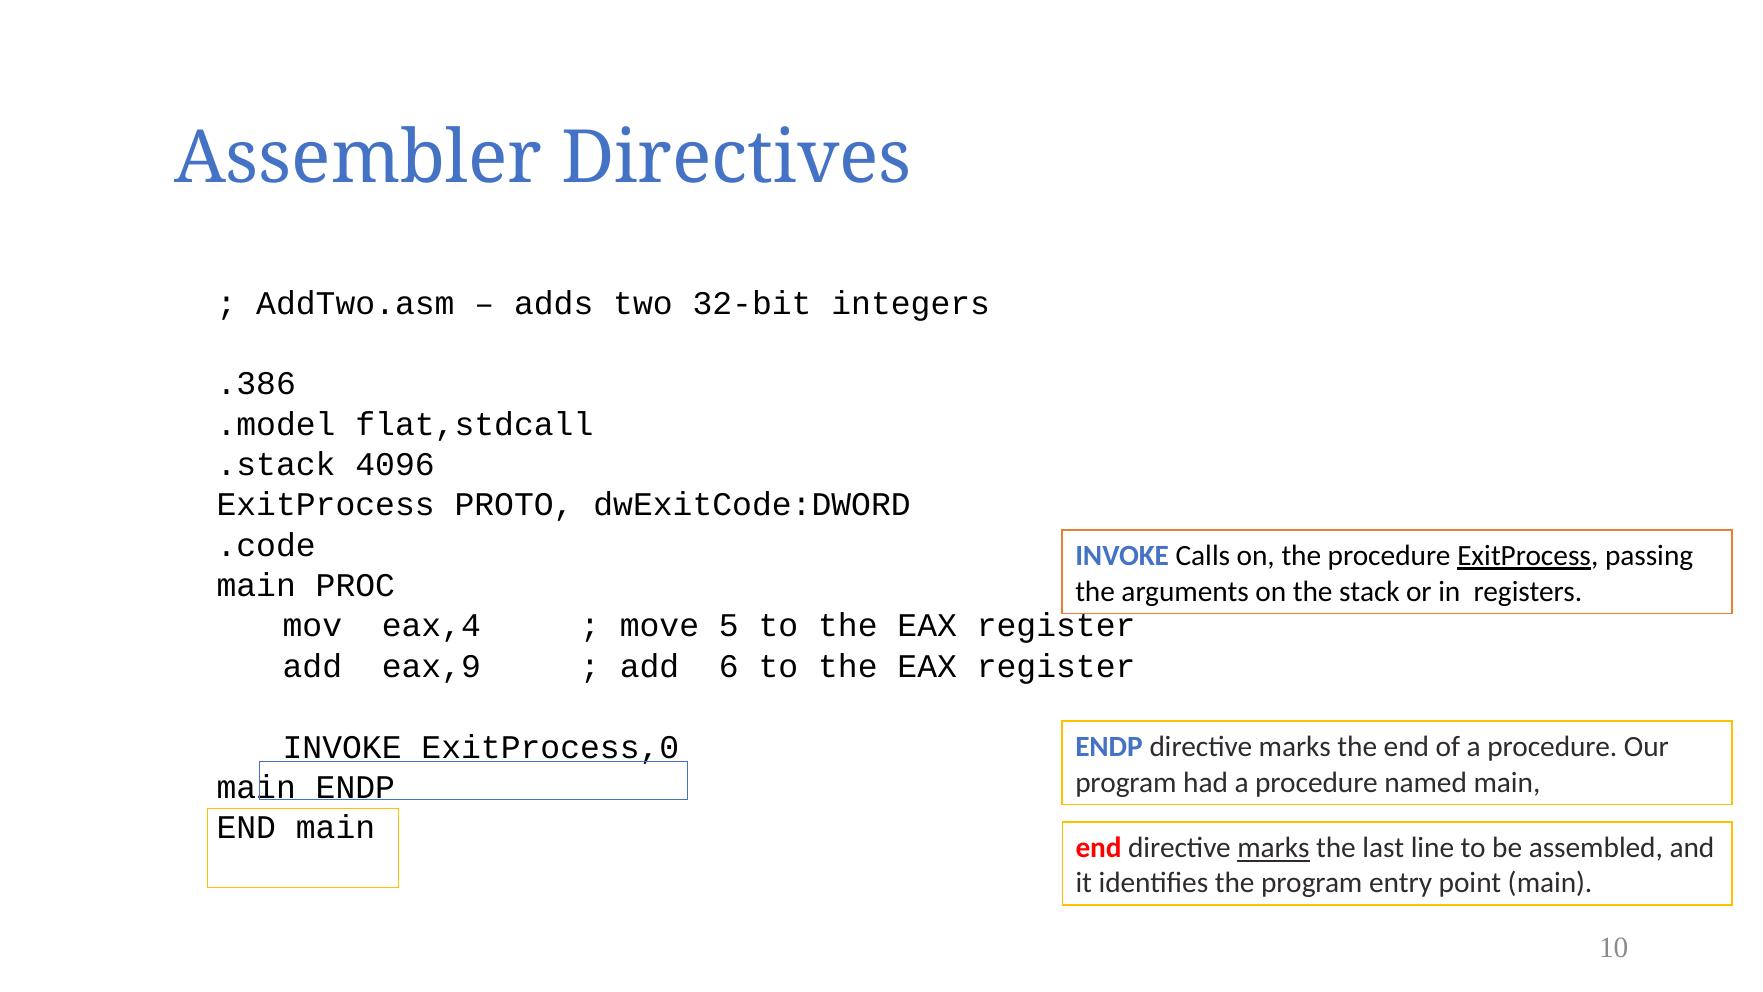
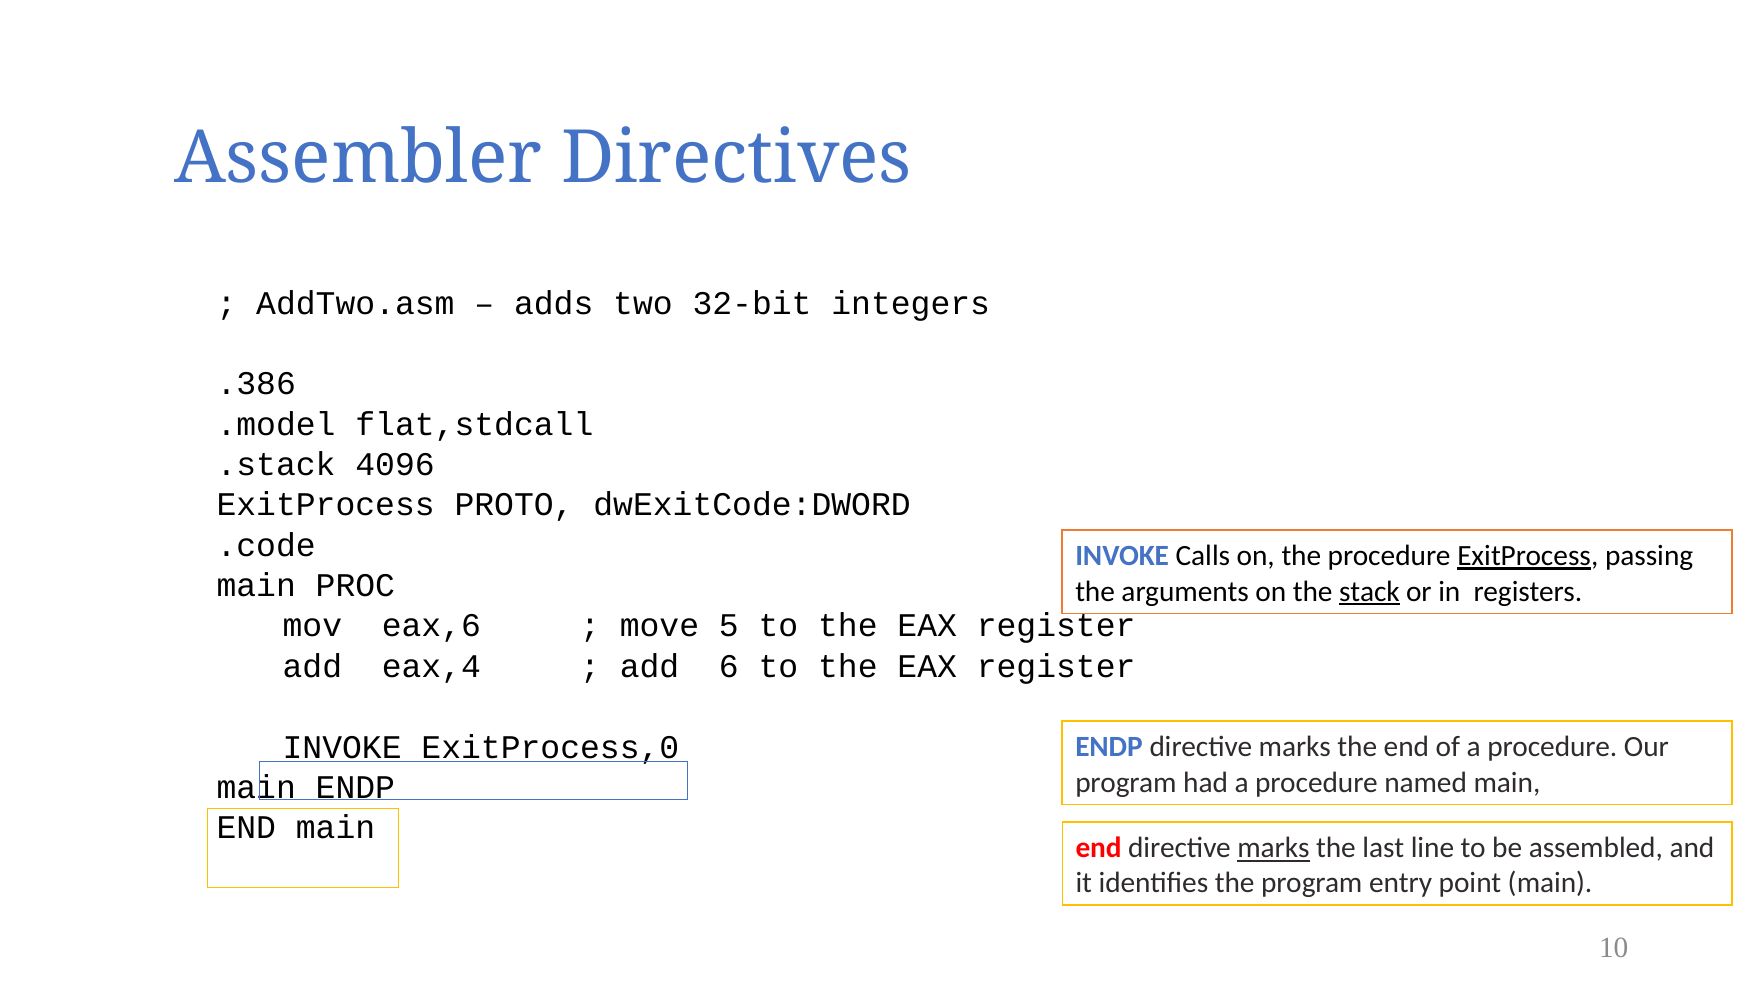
stack underline: none -> present
eax,4: eax,4 -> eax,6
eax,9: eax,9 -> eax,4
